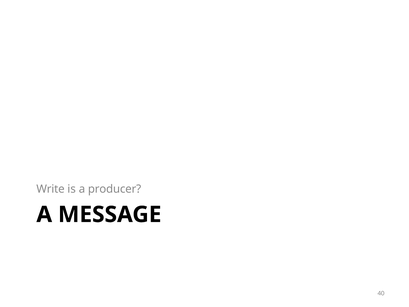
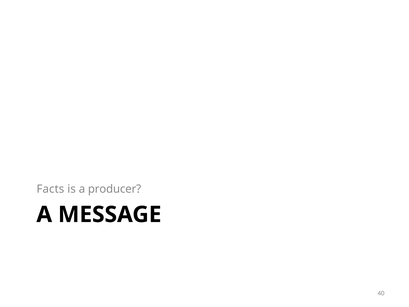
Write: Write -> Facts
